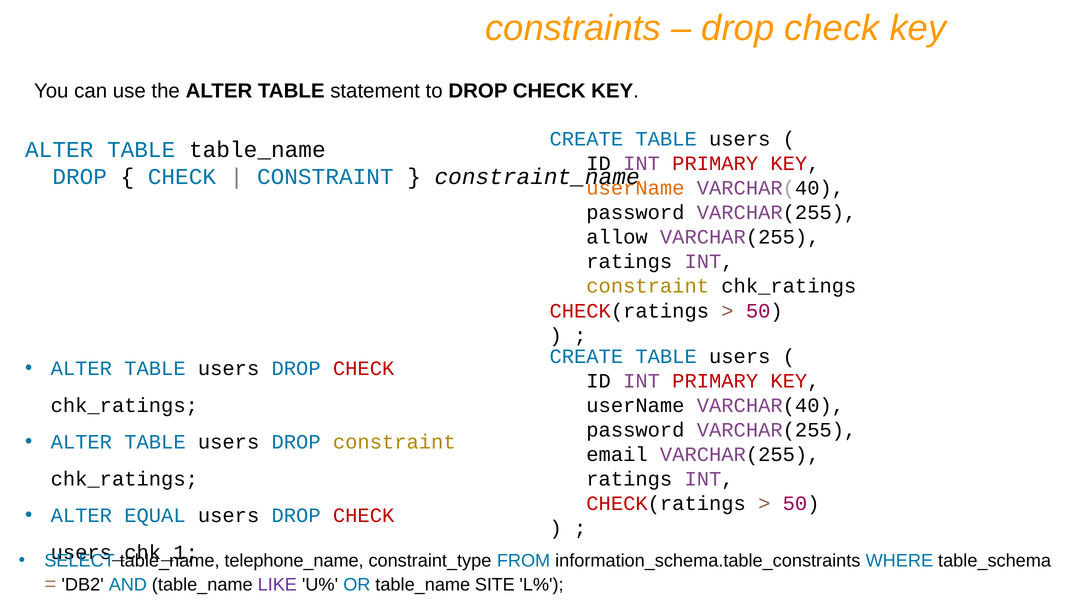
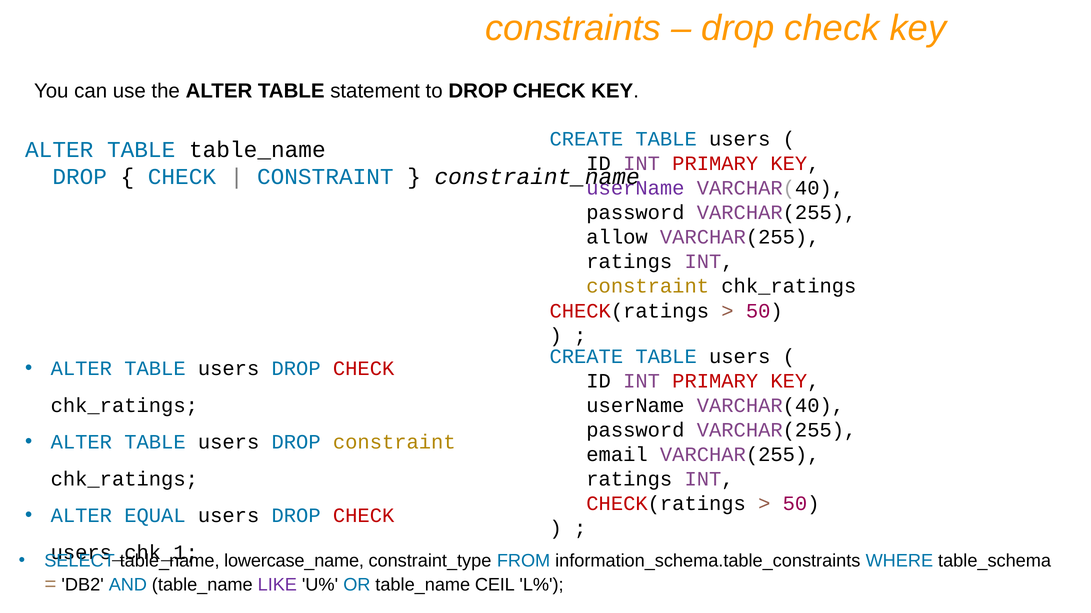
userName at (635, 188) colour: orange -> purple
telephone_name: telephone_name -> lowercase_name
SITE: SITE -> CEIL
